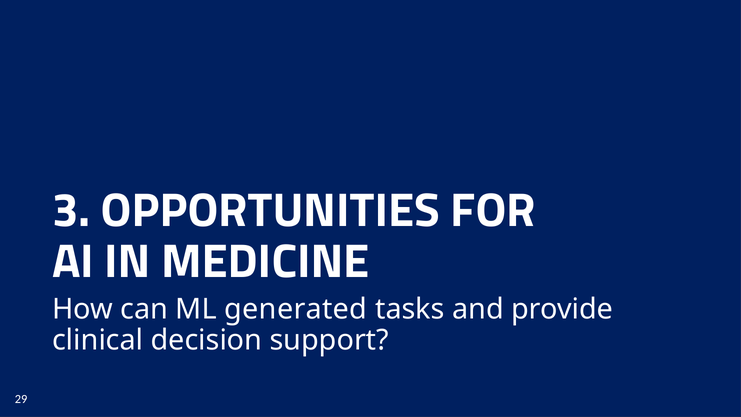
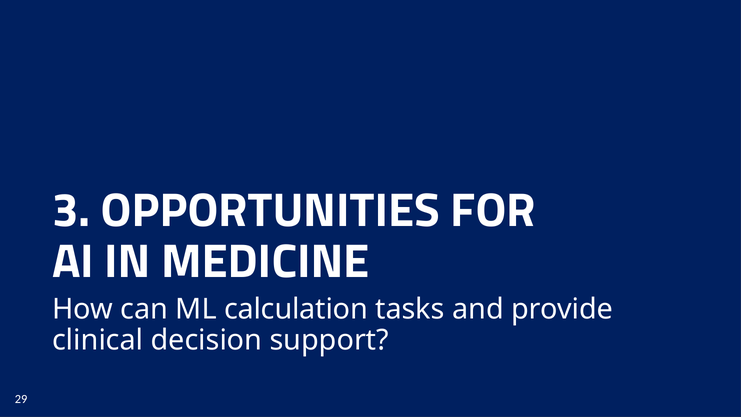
generated: generated -> calculation
